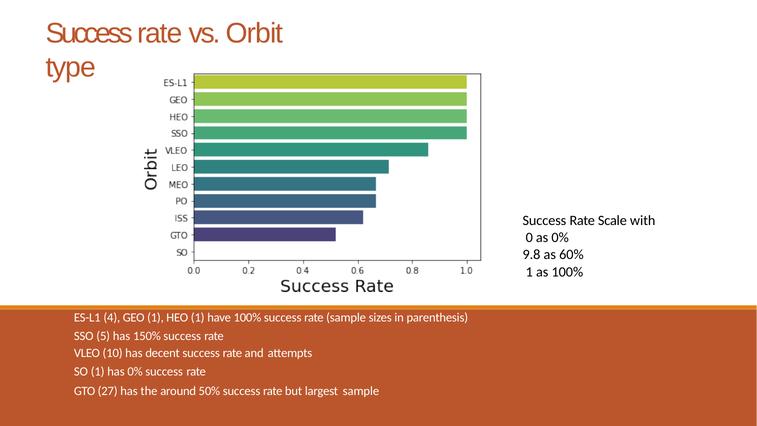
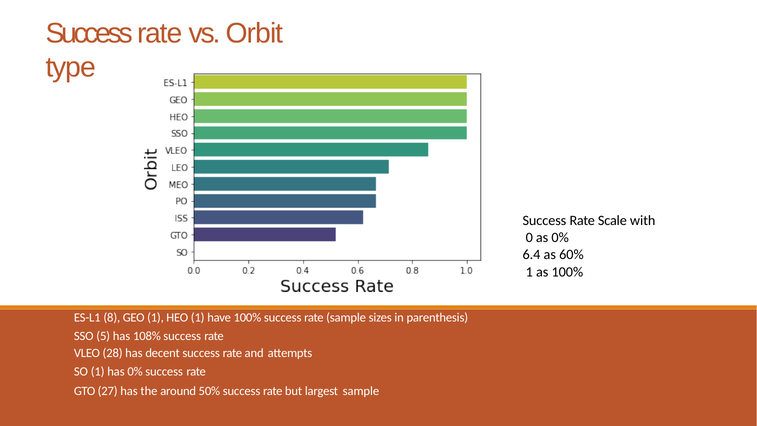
9.8: 9.8 -> 6.4
4: 4 -> 8
150%: 150% -> 108%
10: 10 -> 28
